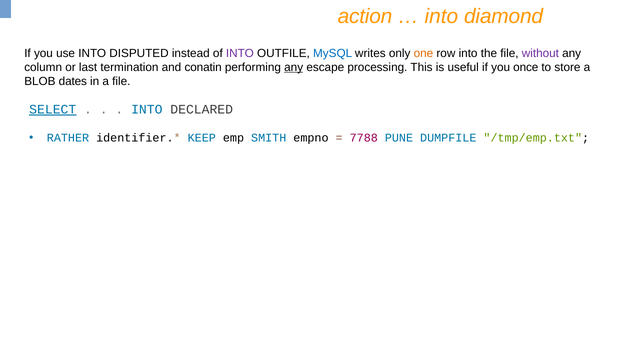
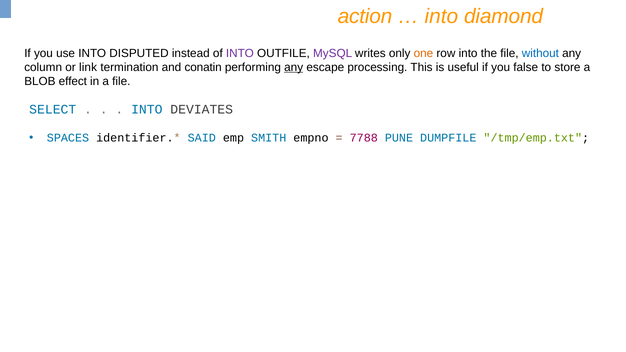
MySQL colour: blue -> purple
without colour: purple -> blue
last: last -> link
once: once -> false
dates: dates -> effect
SELECT underline: present -> none
DECLARED: DECLARED -> DEVIATES
RATHER: RATHER -> SPACES
KEEP: KEEP -> SAID
